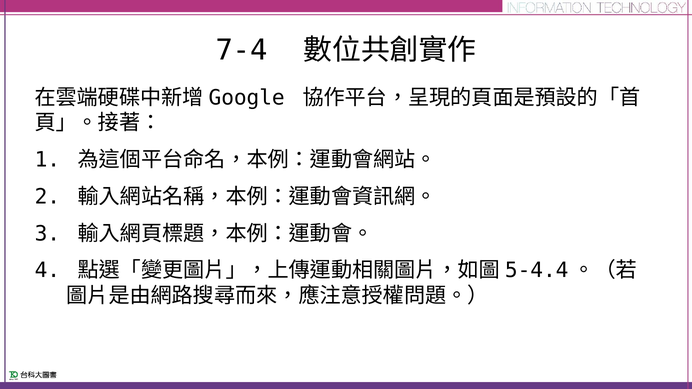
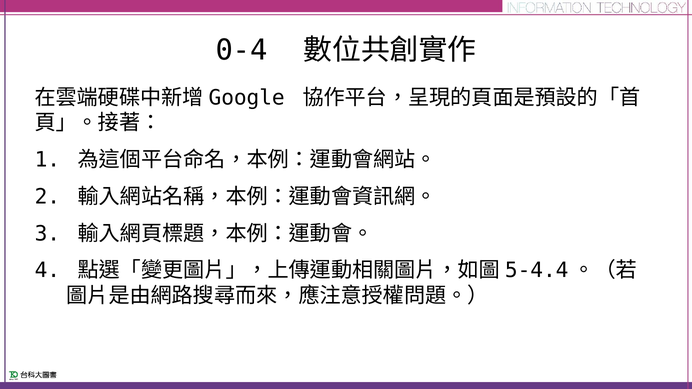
7-4: 7-4 -> 0-4
